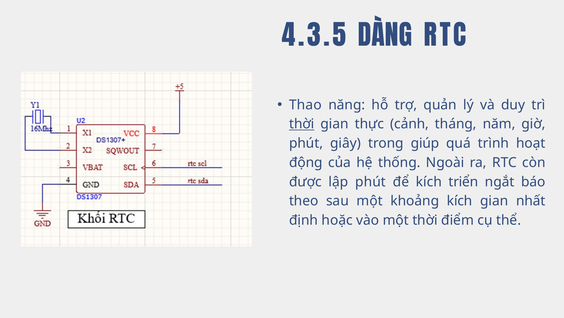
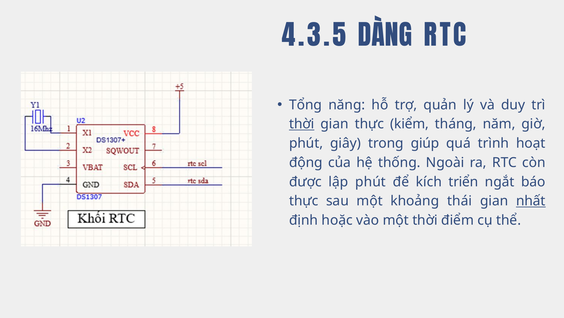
Thao: Thao -> Tổng
cảnh: cảnh -> kiểm
theo at (304, 201): theo -> thực
khoảng kích: kích -> thái
nhất underline: none -> present
